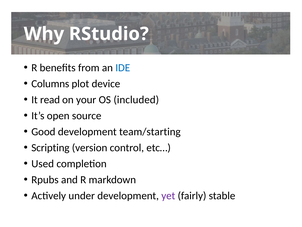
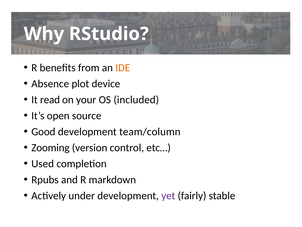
IDE colour: blue -> orange
Columns: Columns -> Absence
team/starting: team/starting -> team/column
Scripting: Scripting -> Zooming
